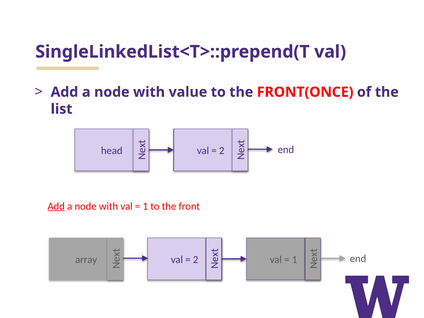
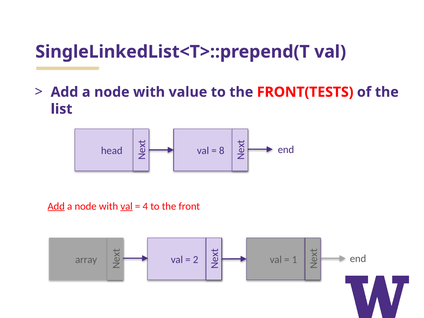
FRONT(ONCE: FRONT(ONCE -> FRONT(TESTS
2 at (222, 151): 2 -> 8
val at (127, 206) underline: none -> present
1 at (145, 206): 1 -> 4
